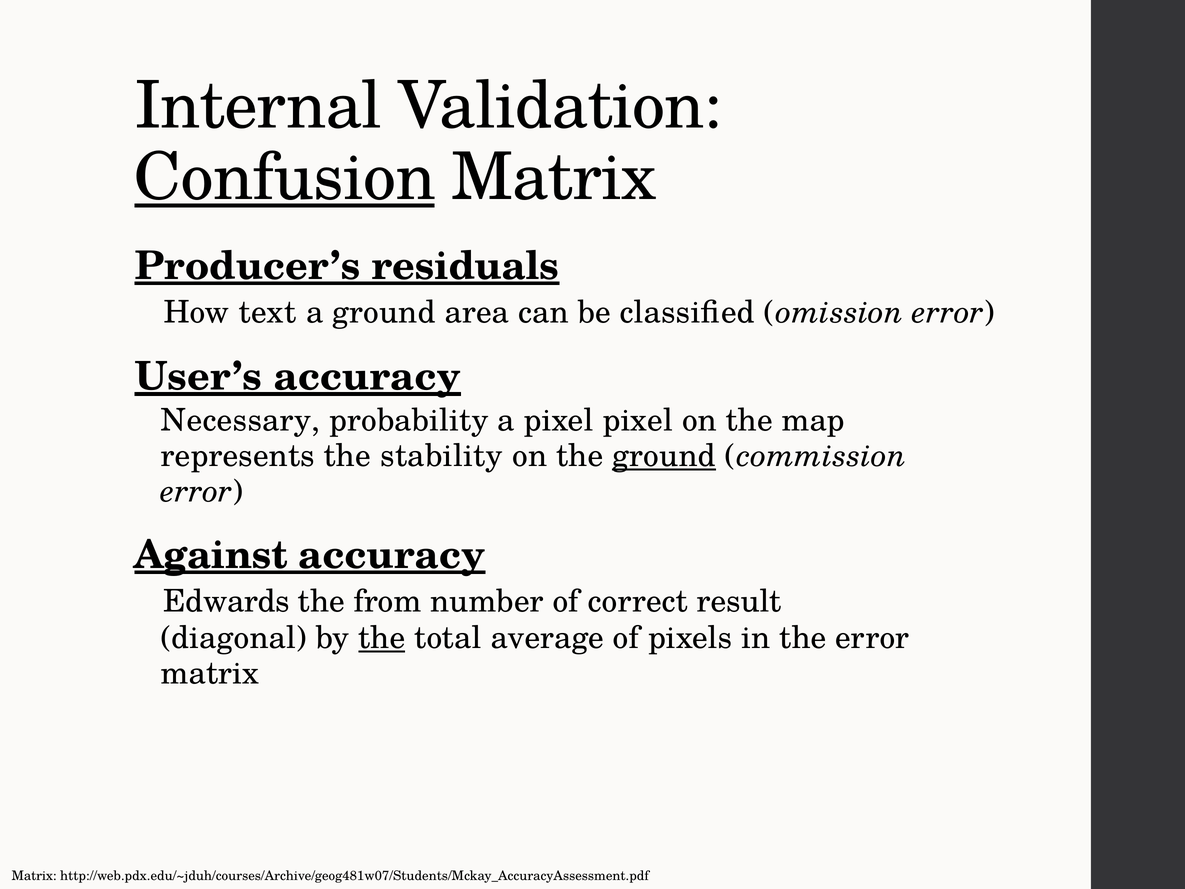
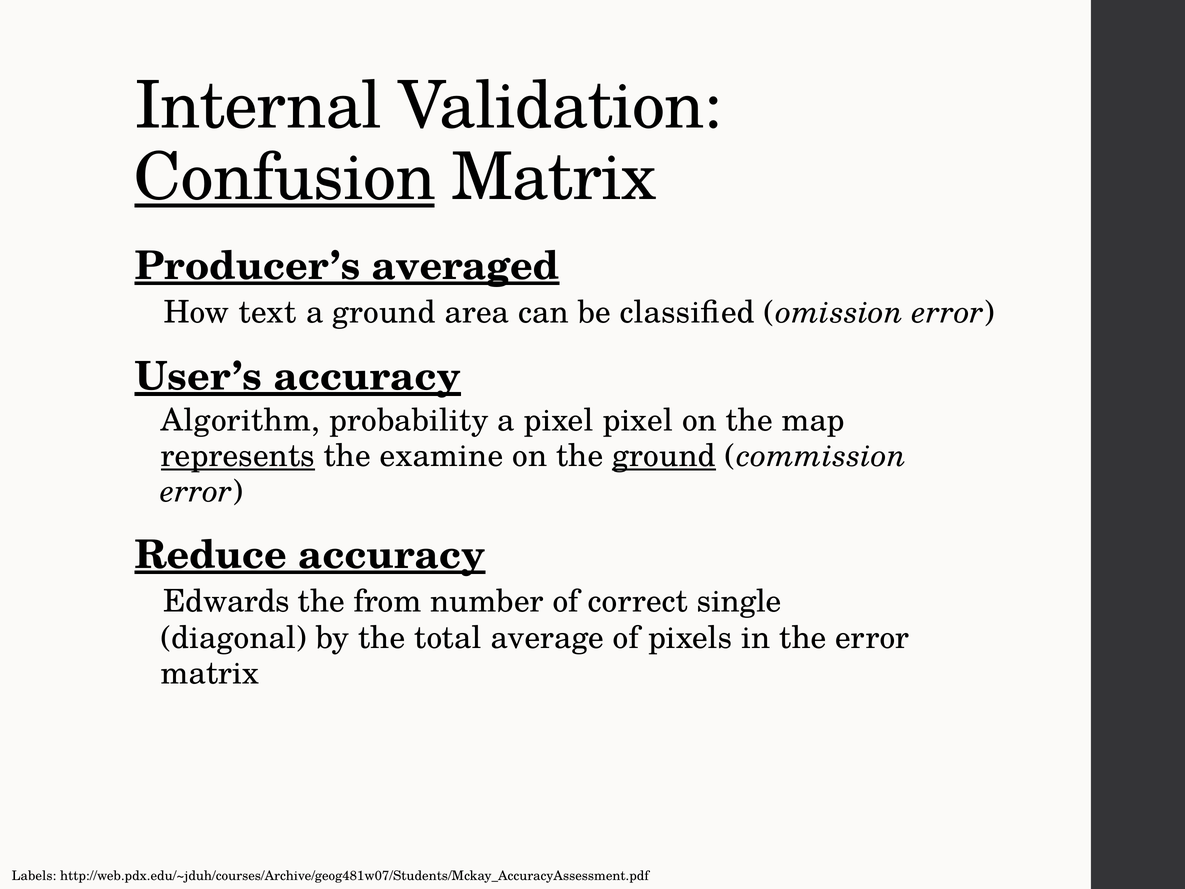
residuals: residuals -> averaged
Necessary: Necessary -> Algorithm
represents underline: none -> present
stability: stability -> examine
Against: Against -> Reduce
result: result -> single
the at (382, 638) underline: present -> none
Matrix at (34, 875): Matrix -> Labels
